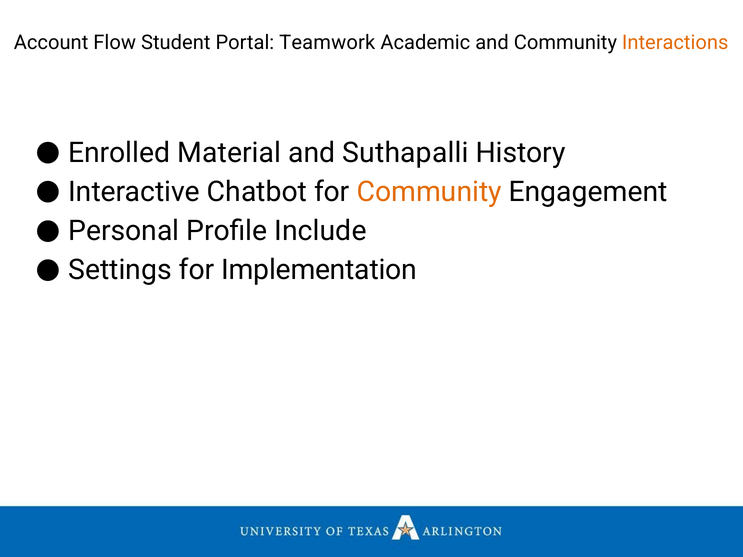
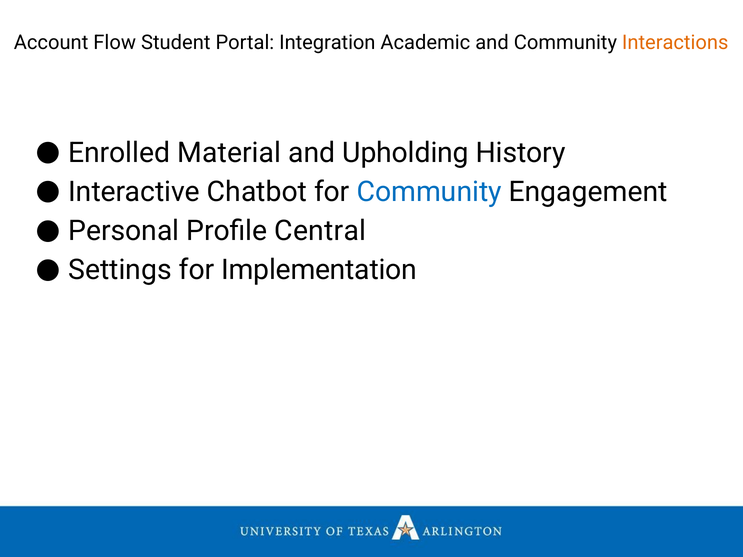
Teamwork: Teamwork -> Integration
Suthapalli: Suthapalli -> Upholding
Community at (429, 192) colour: orange -> blue
Include: Include -> Central
